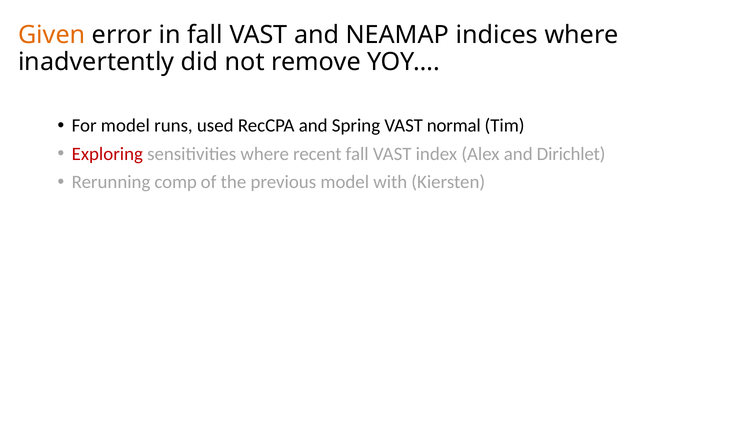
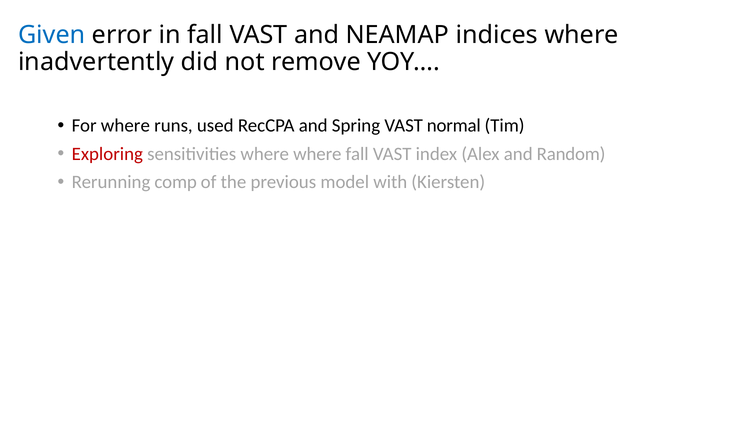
Given colour: orange -> blue
For model: model -> where
where recent: recent -> where
Dirichlet: Dirichlet -> Random
